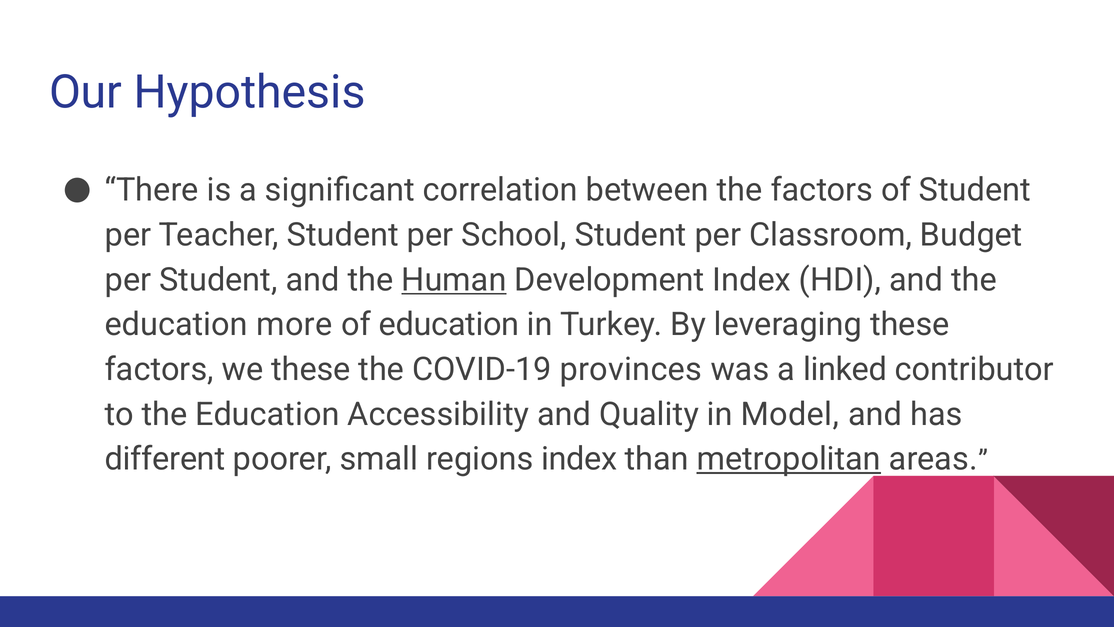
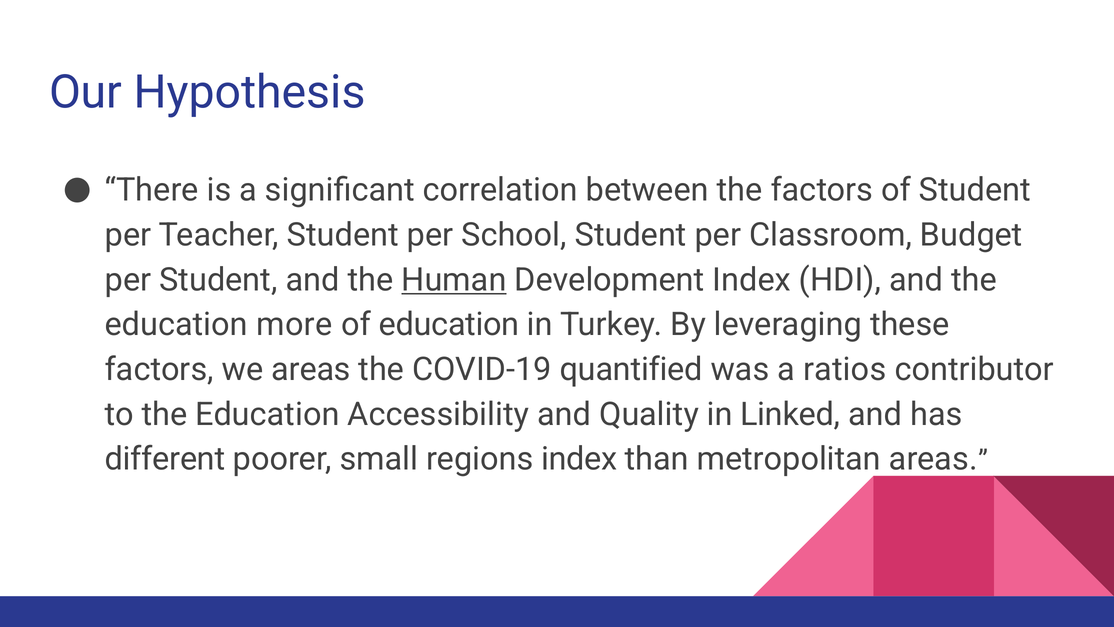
we these: these -> areas
provinces: provinces -> quantified
linked: linked -> ratios
Model: Model -> Linked
metropolitan underline: present -> none
